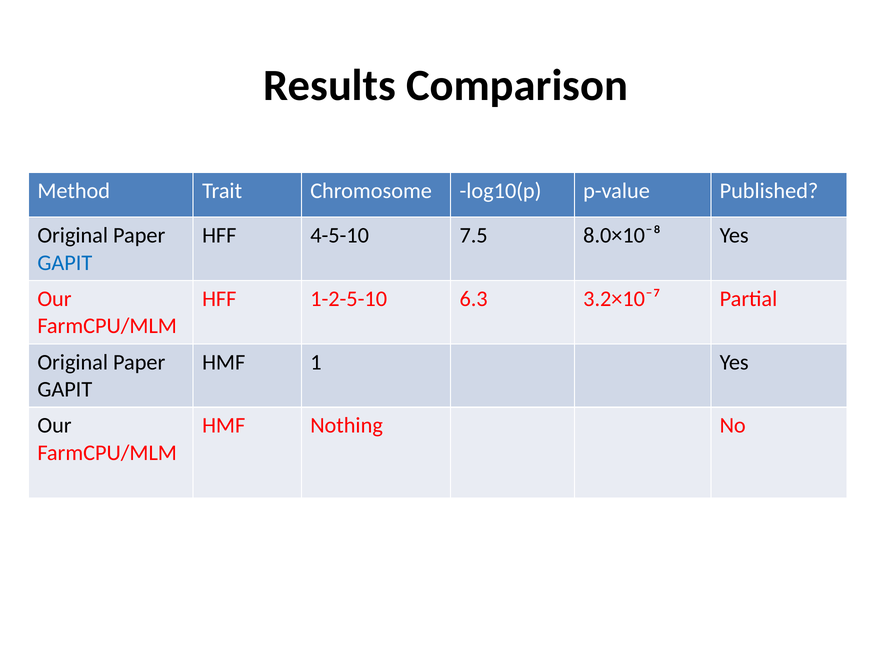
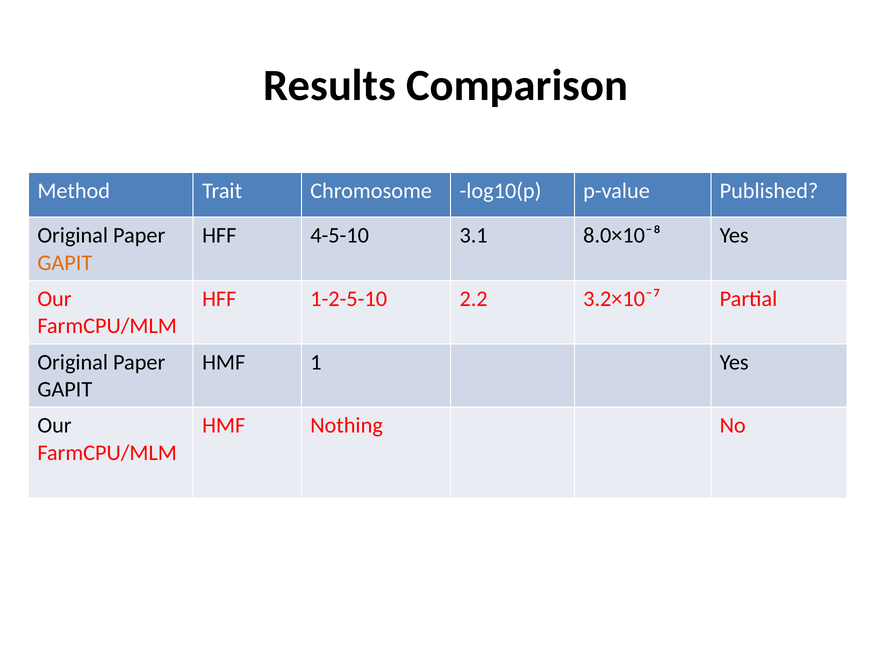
7.5: 7.5 -> 3.1
GAPIT at (65, 263) colour: blue -> orange
6.3: 6.3 -> 2.2
